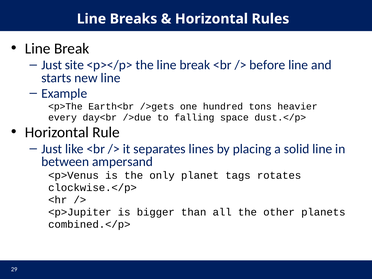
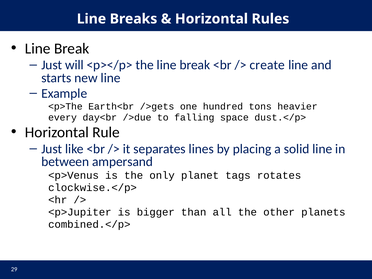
site: site -> will
before: before -> create
